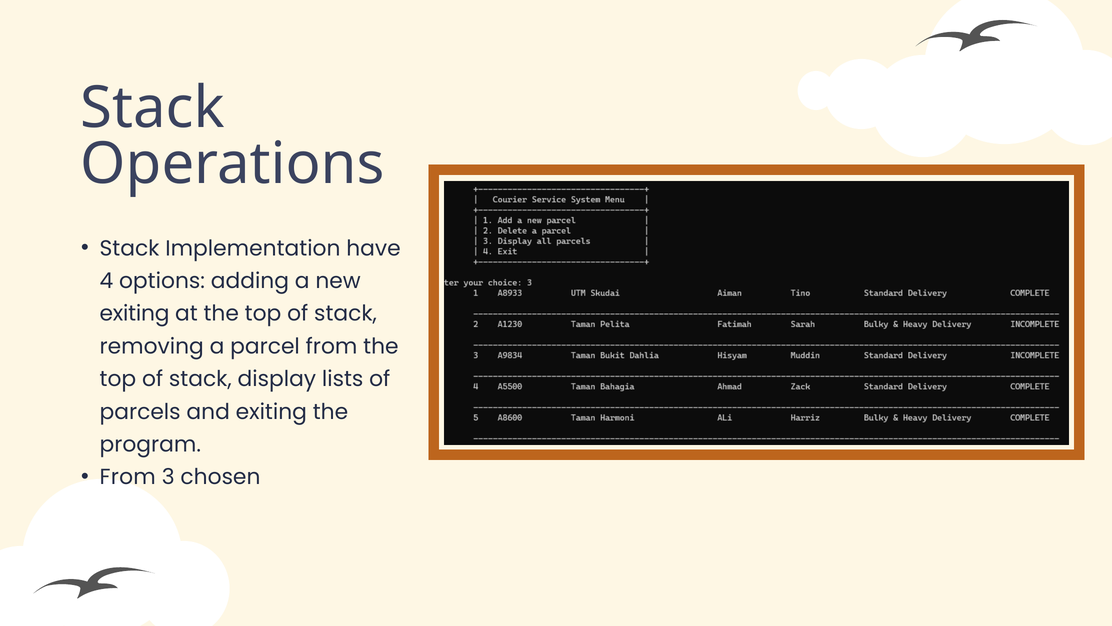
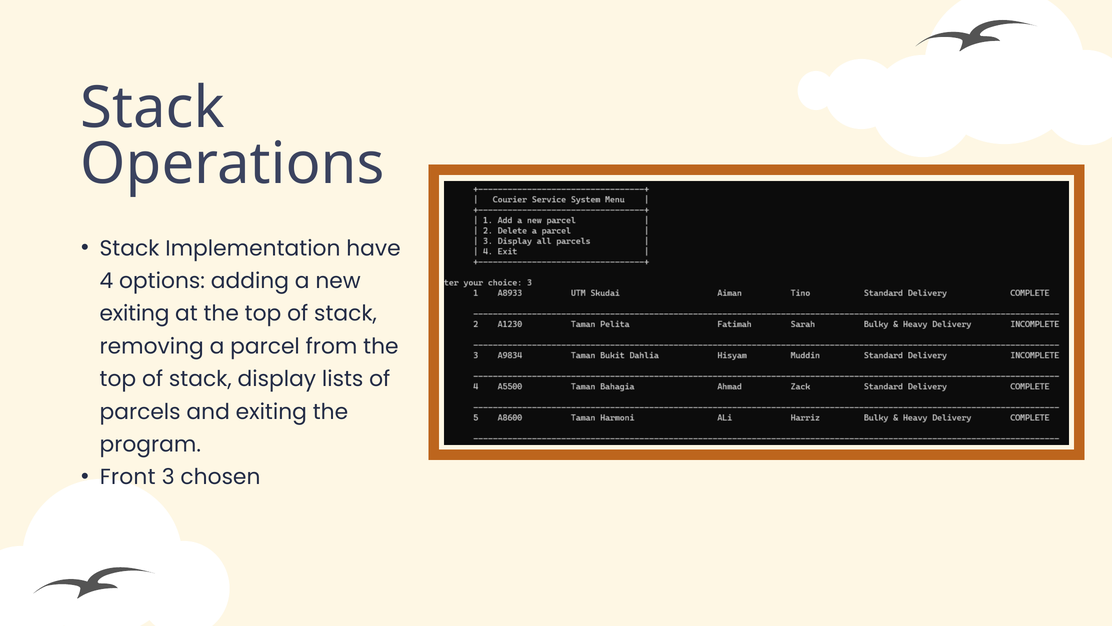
From at (128, 477): From -> Front
